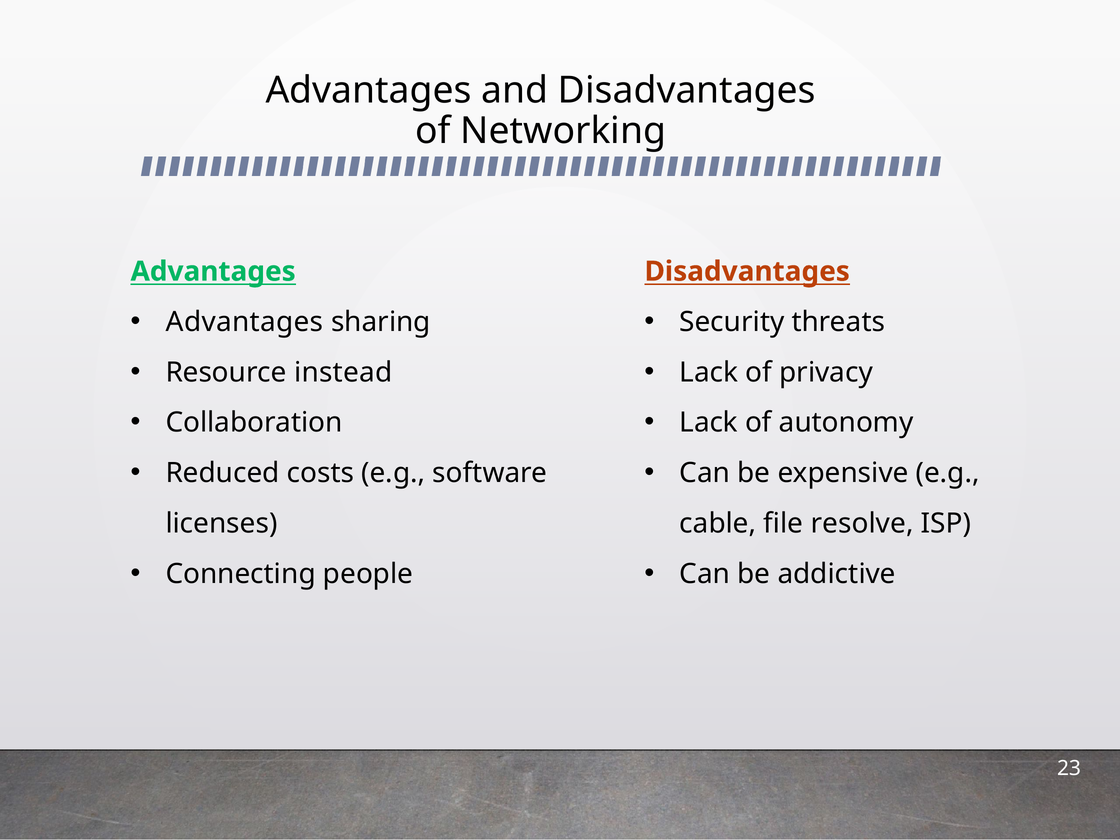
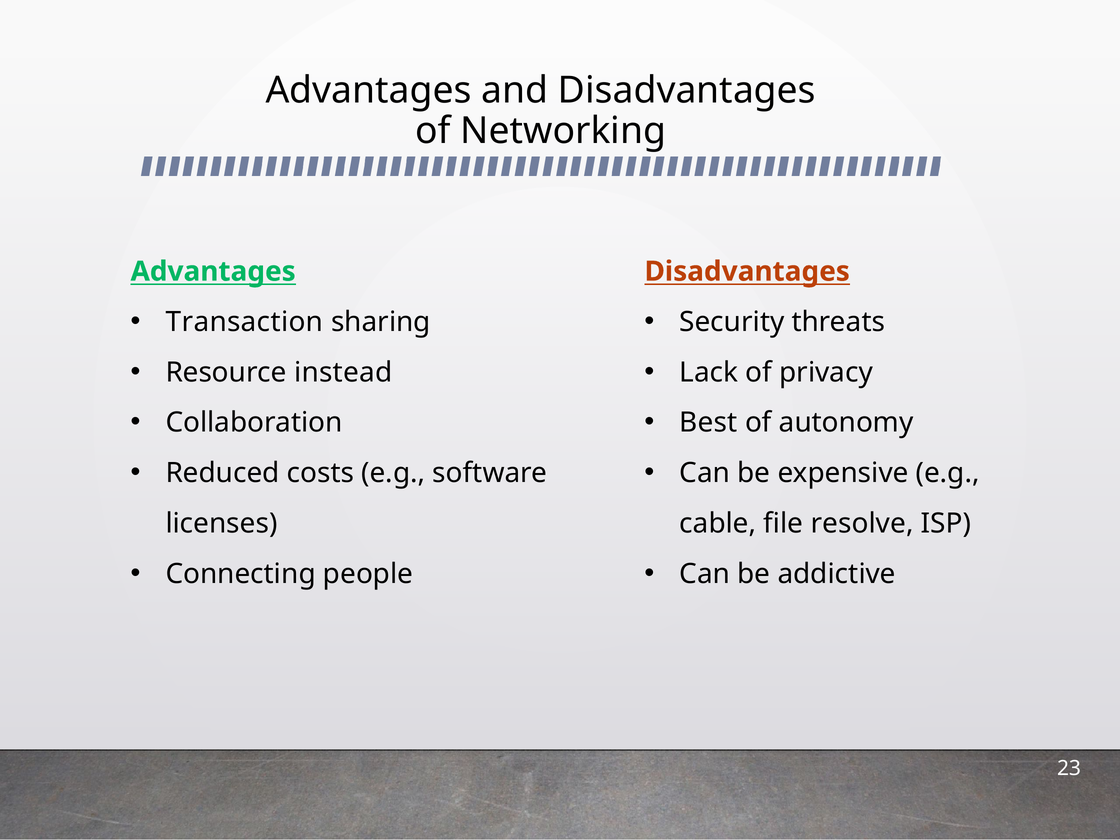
Advantages at (245, 322): Advantages -> Transaction
Lack at (709, 423): Lack -> Best
